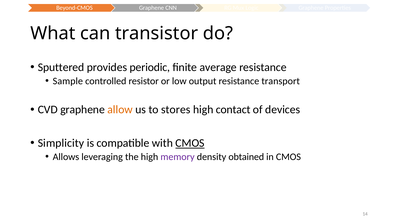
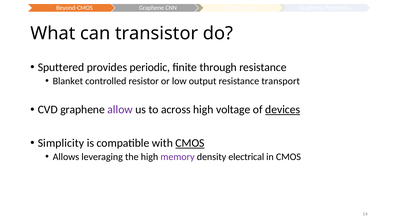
average: average -> through
Sample: Sample -> Blanket
allow colour: orange -> purple
stores: stores -> across
contact: contact -> voltage
devices underline: none -> present
obtained: obtained -> electrical
